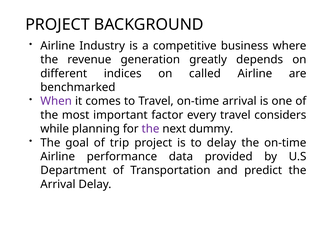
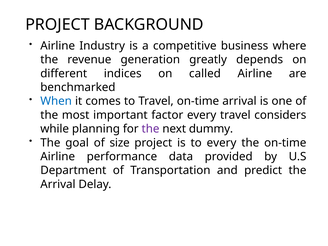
When colour: purple -> blue
trip: trip -> size
to delay: delay -> every
